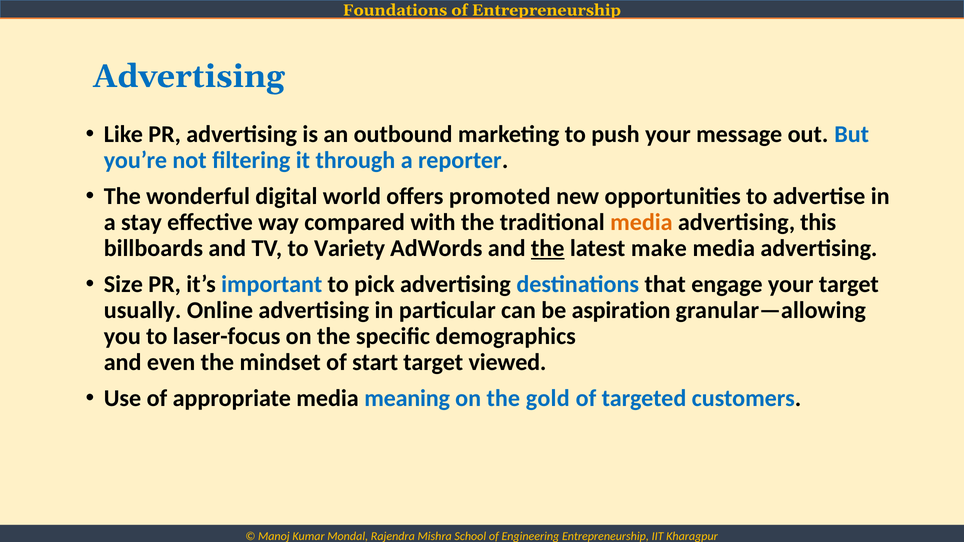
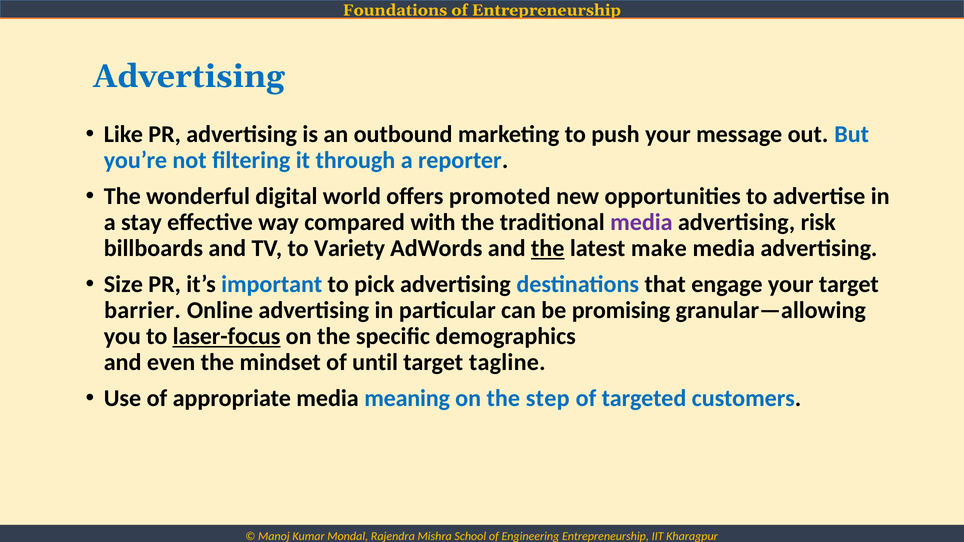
media at (641, 222) colour: orange -> purple
this: this -> risk
usually: usually -> barrier
aspiration: aspiration -> promising
laser-focus underline: none -> present
start: start -> until
viewed: viewed -> tagline
gold: gold -> step
